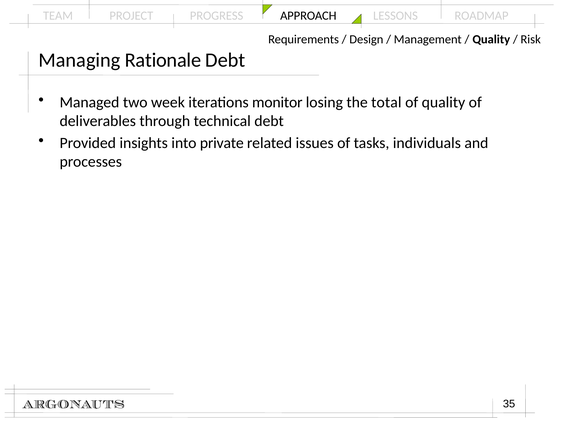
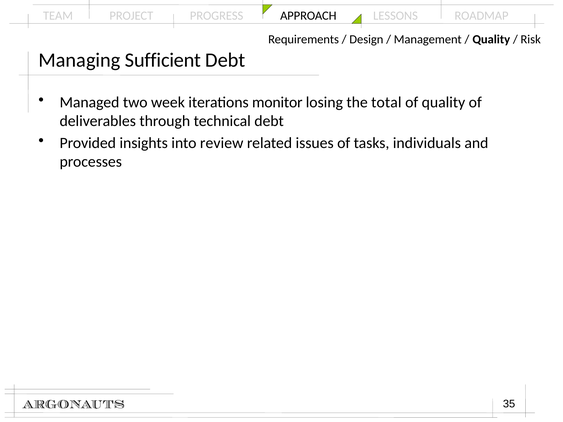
Rationale: Rationale -> Sufficient
private: private -> review
